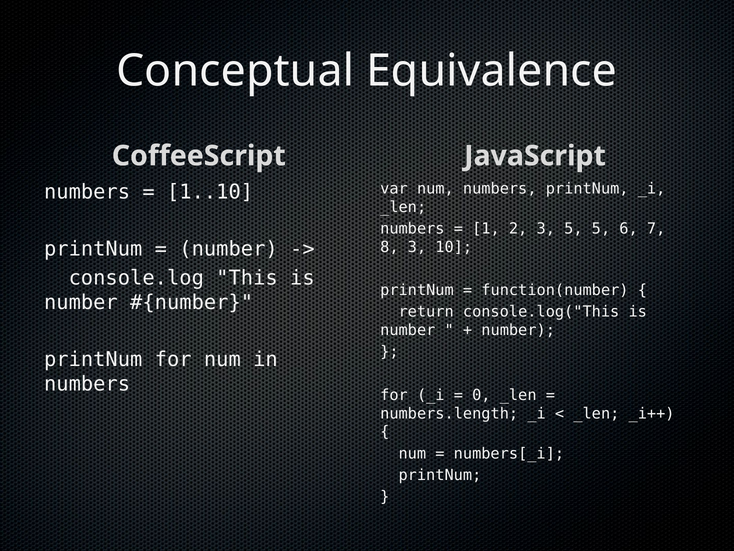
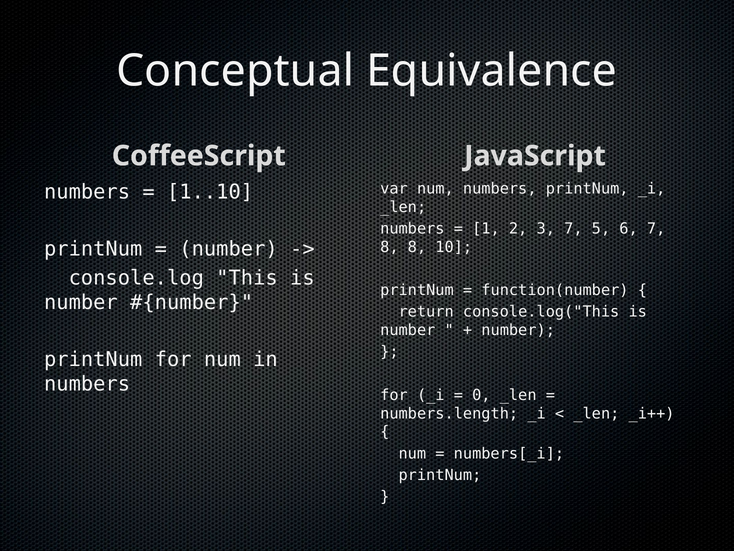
3 5: 5 -> 7
8 3: 3 -> 8
